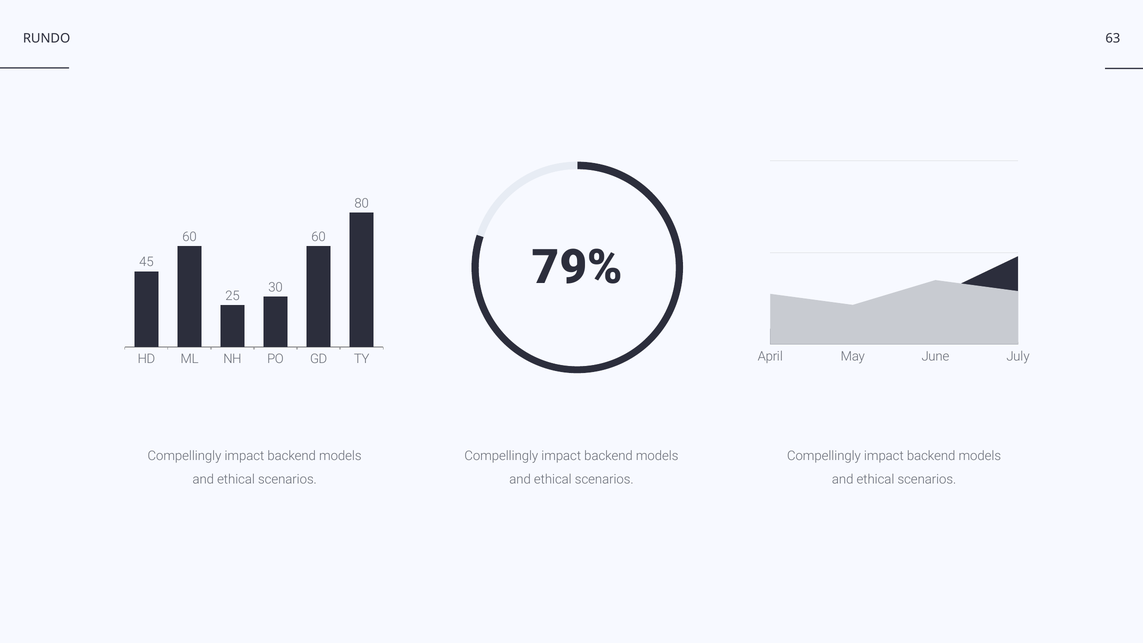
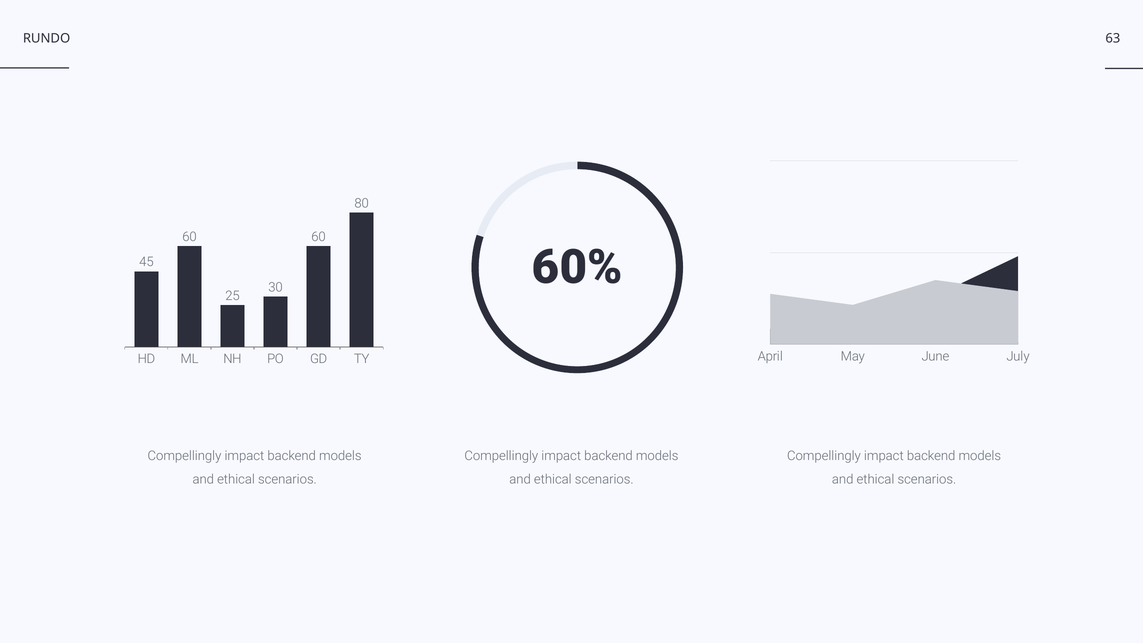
79%: 79% -> 60%
